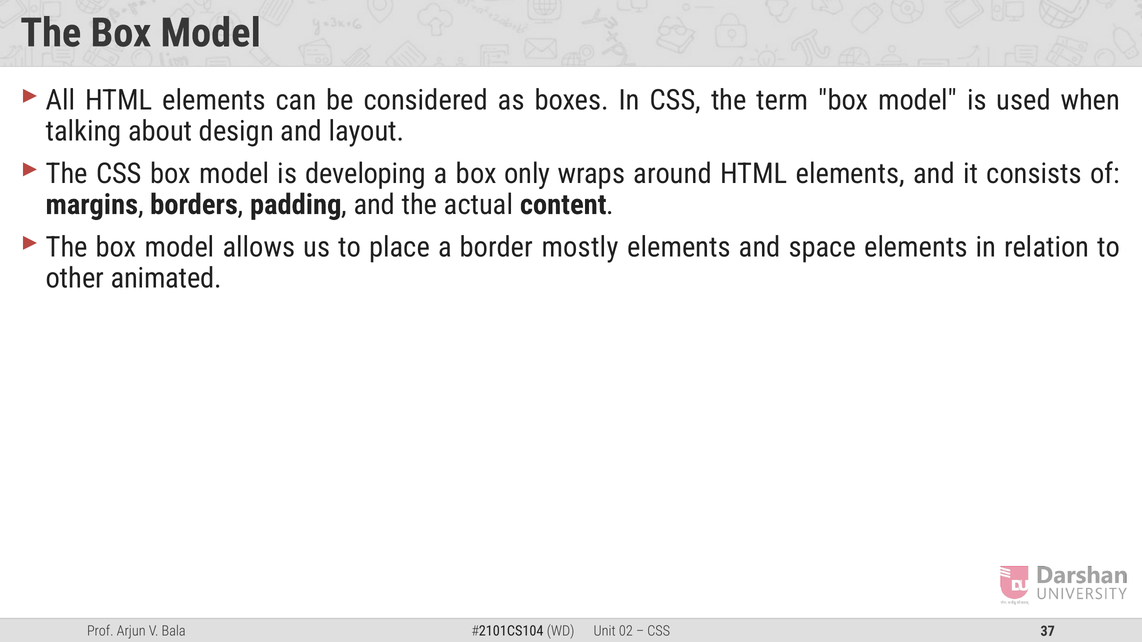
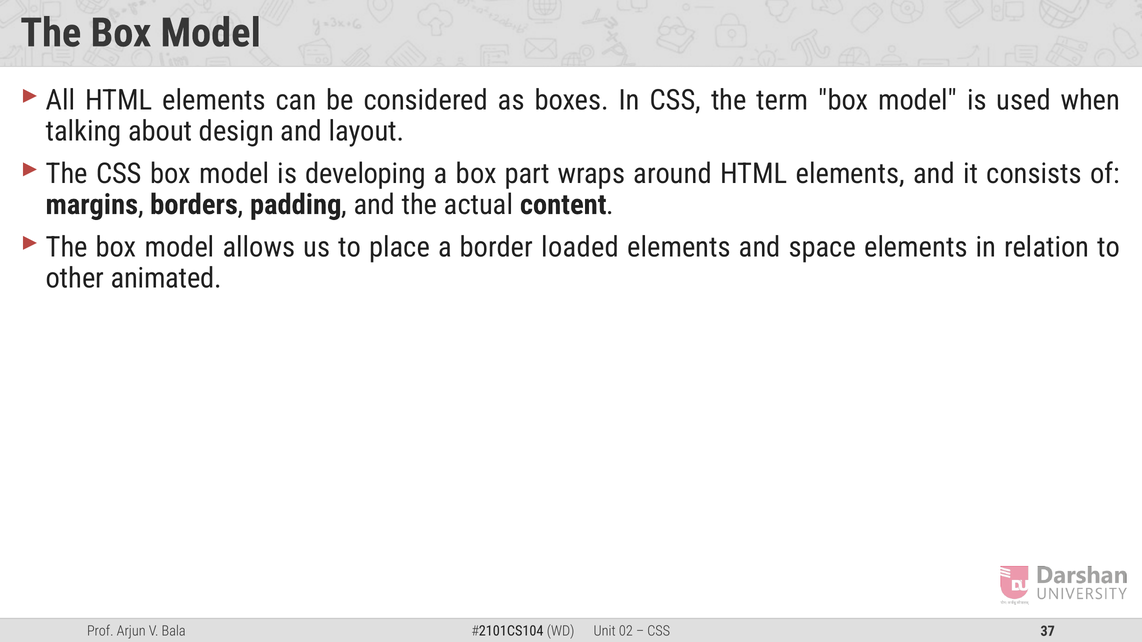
only: only -> part
mostly: mostly -> loaded
